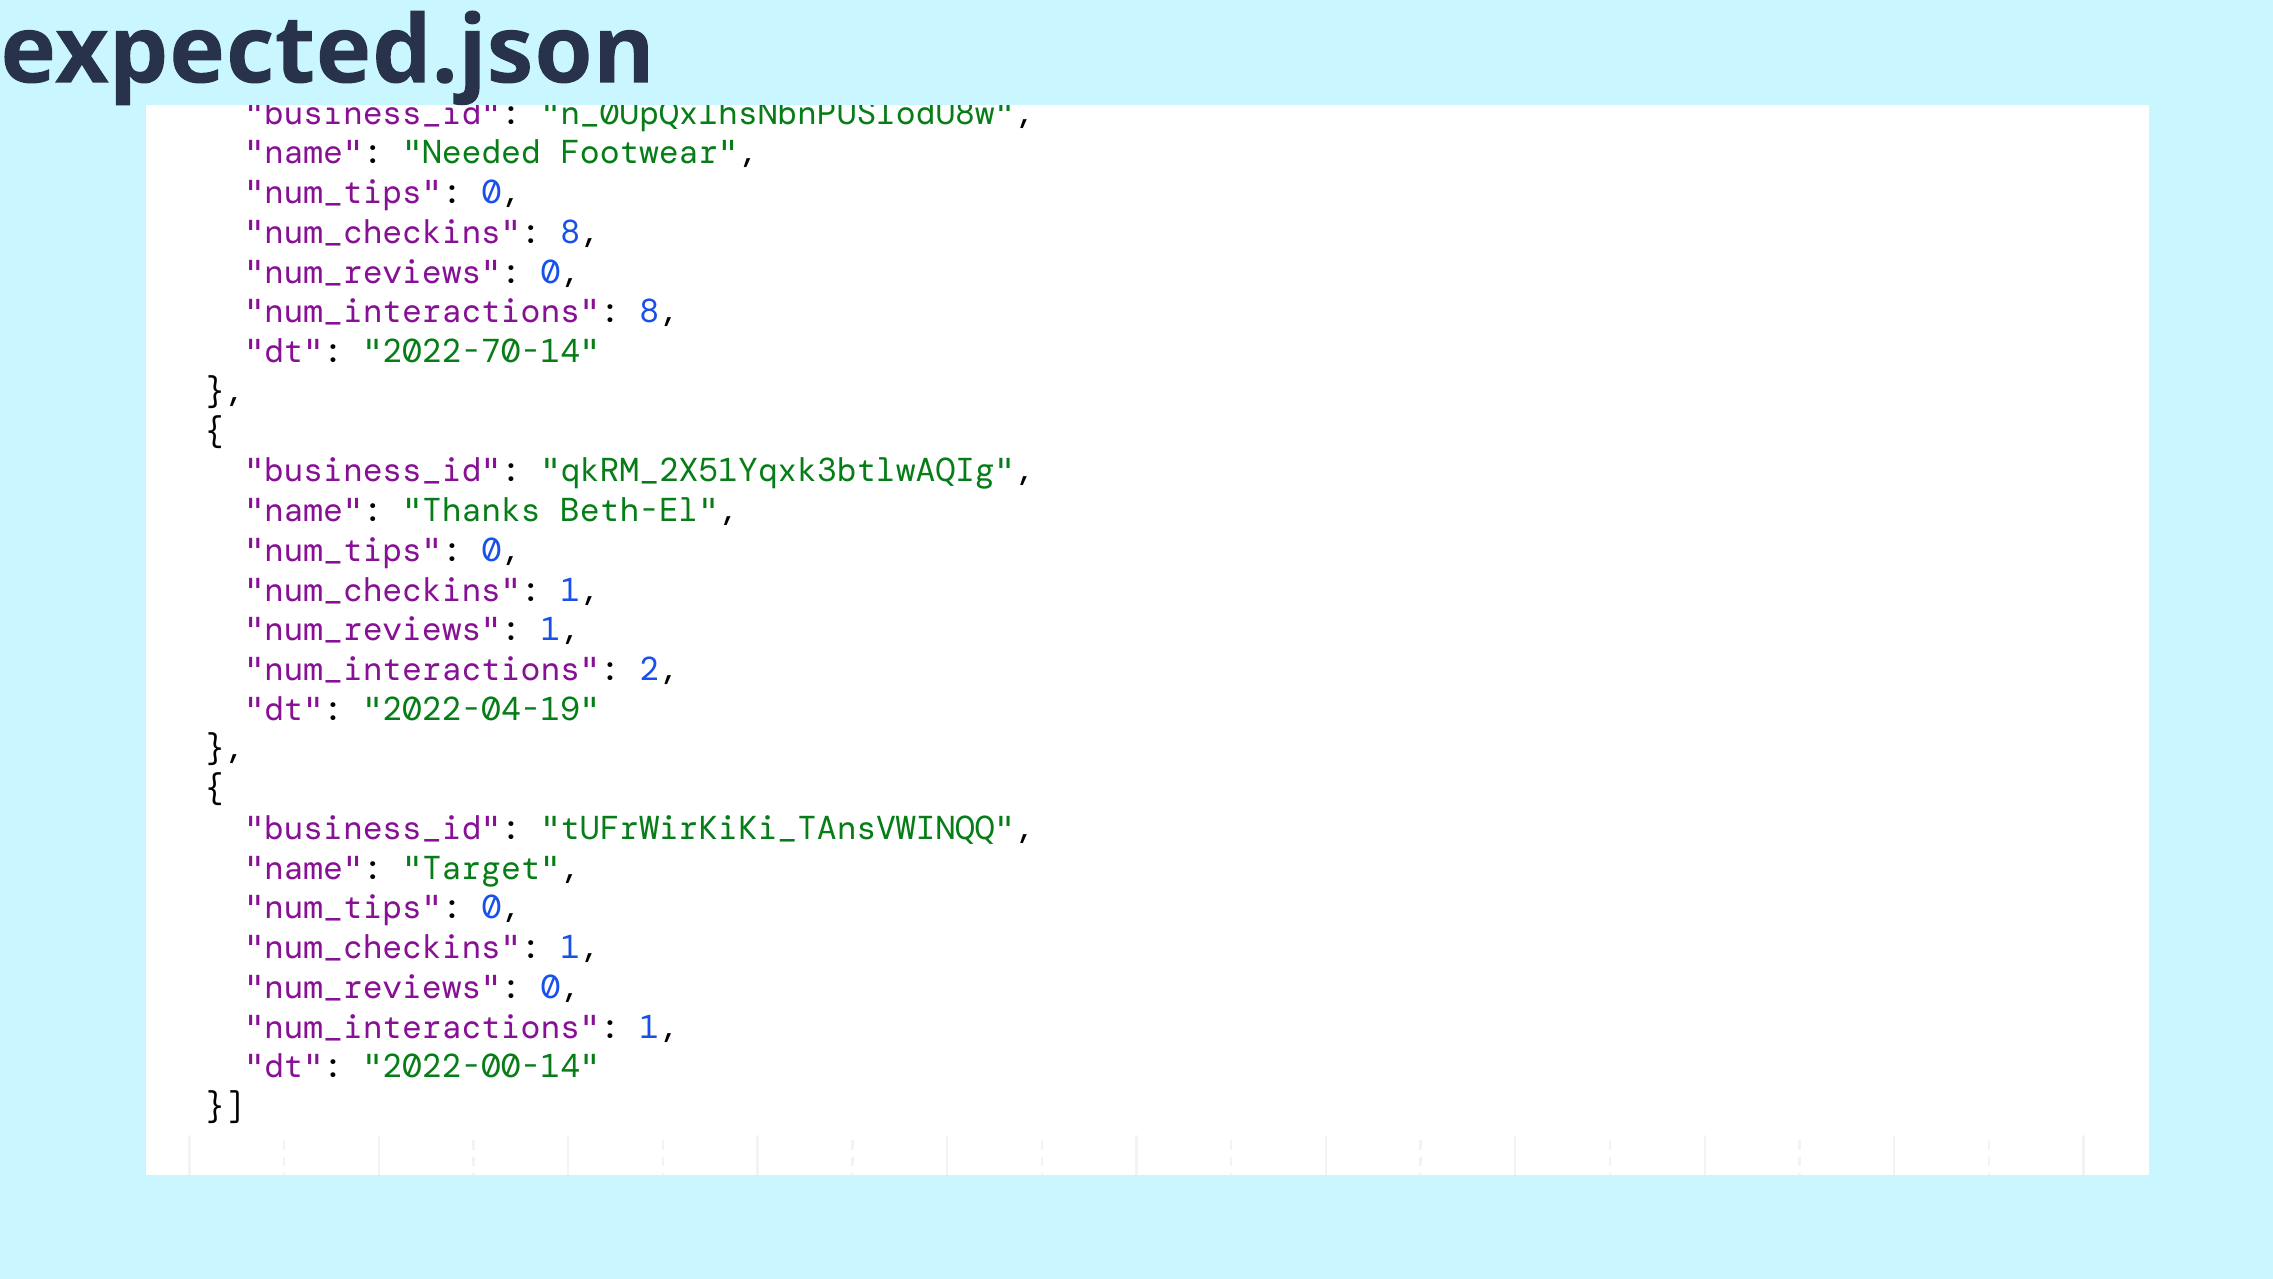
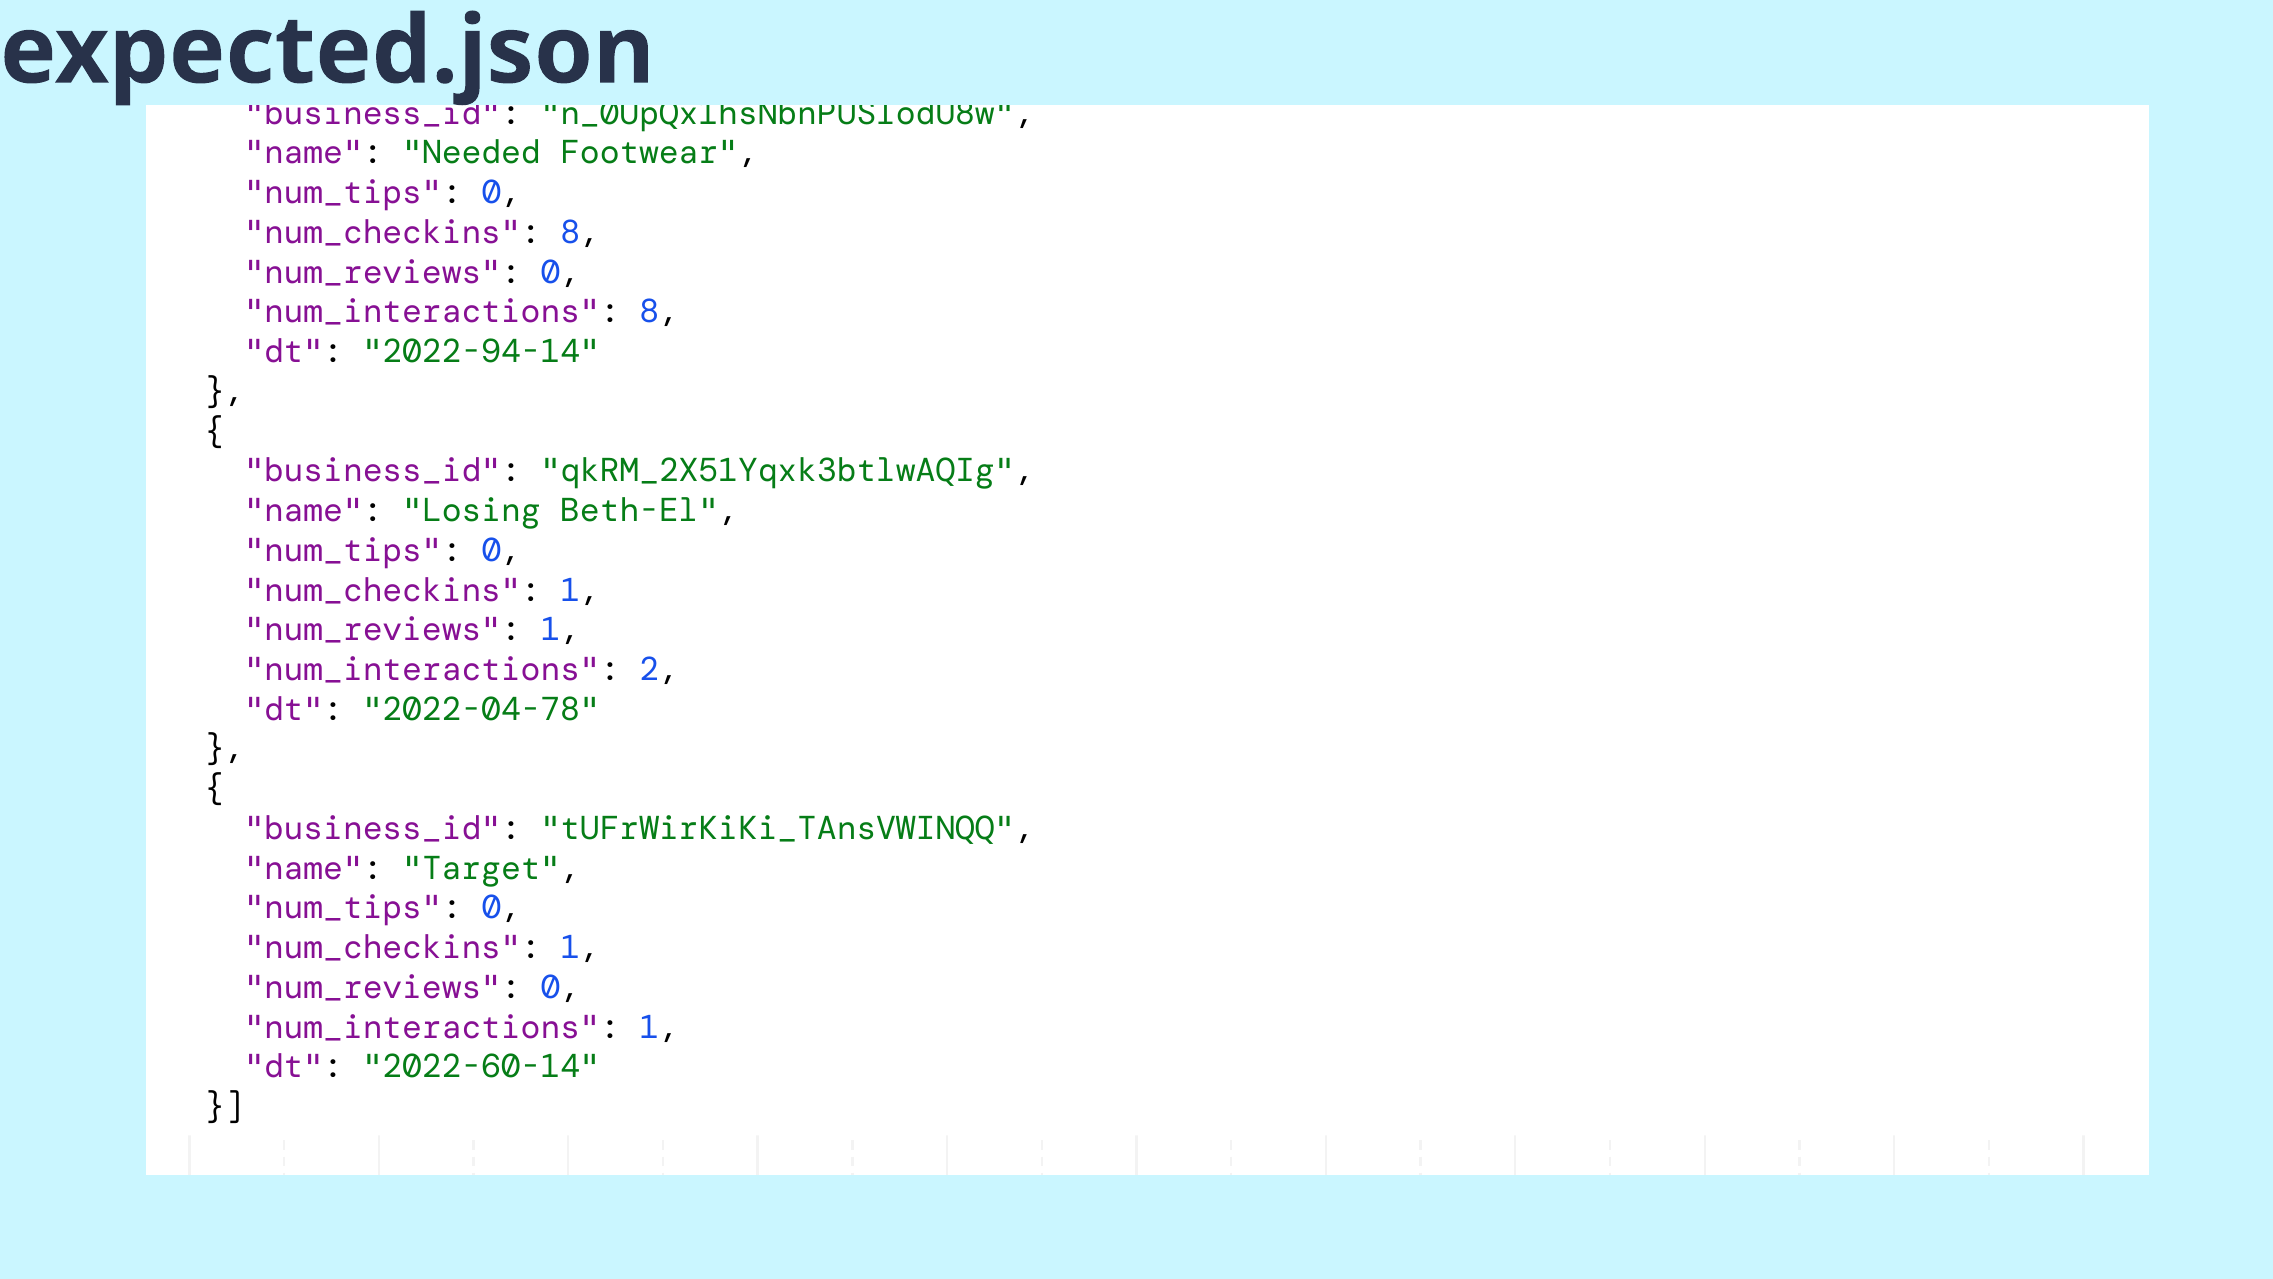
2022-70-14: 2022-70-14 -> 2022-94-14
Thanks: Thanks -> Losing
2022-04-19: 2022-04-19 -> 2022-04-78
2022-00-14: 2022-00-14 -> 2022-60-14
